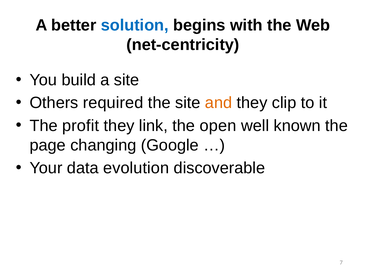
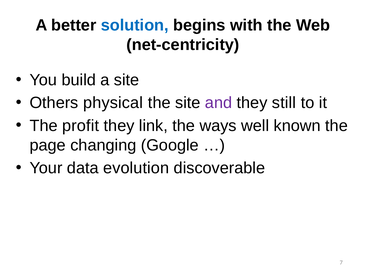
required: required -> physical
and colour: orange -> purple
clip: clip -> still
open: open -> ways
